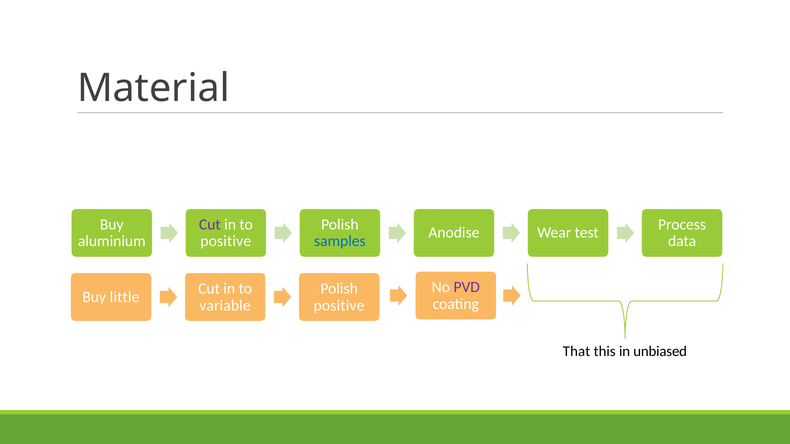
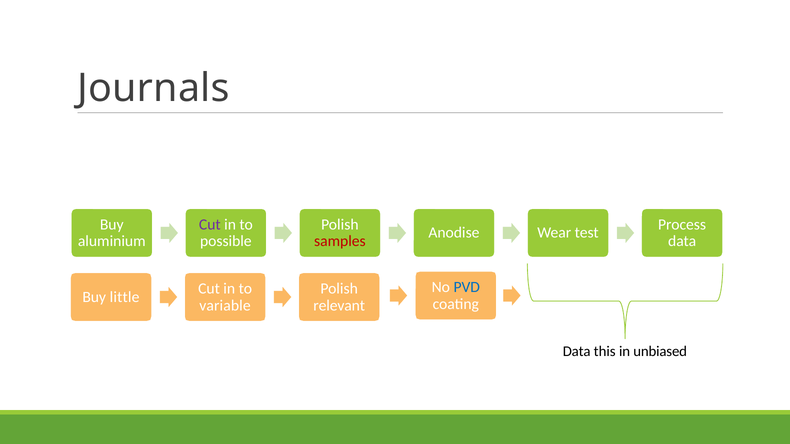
Material: Material -> Journals
positive at (226, 241): positive -> possible
samples colour: blue -> red
PVD colour: purple -> blue
positive at (339, 306): positive -> relevant
That at (577, 352): That -> Data
